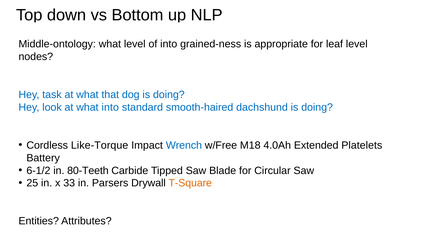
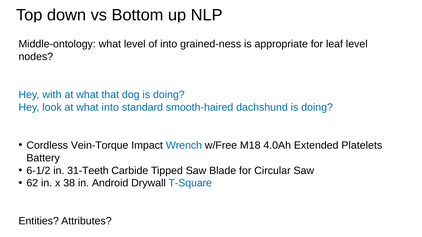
task: task -> with
Like-Torque: Like-Torque -> Vein-Torque
80-Teeth: 80-Teeth -> 31-Teeth
25: 25 -> 62
33: 33 -> 38
Parsers: Parsers -> Android
T-Square colour: orange -> blue
